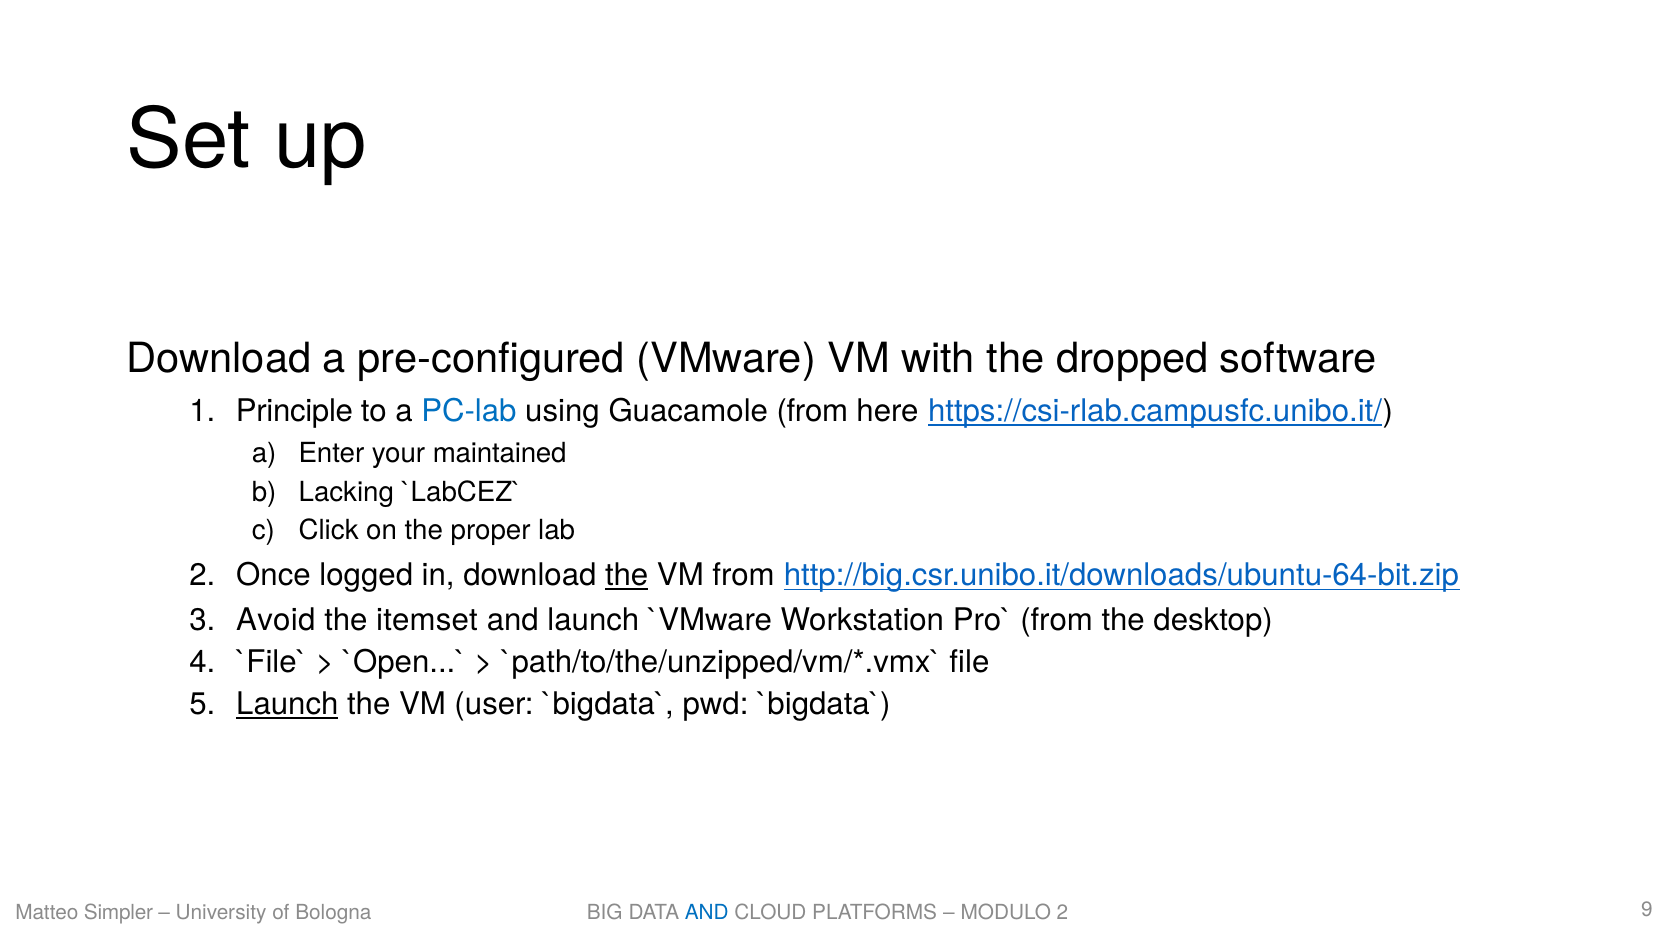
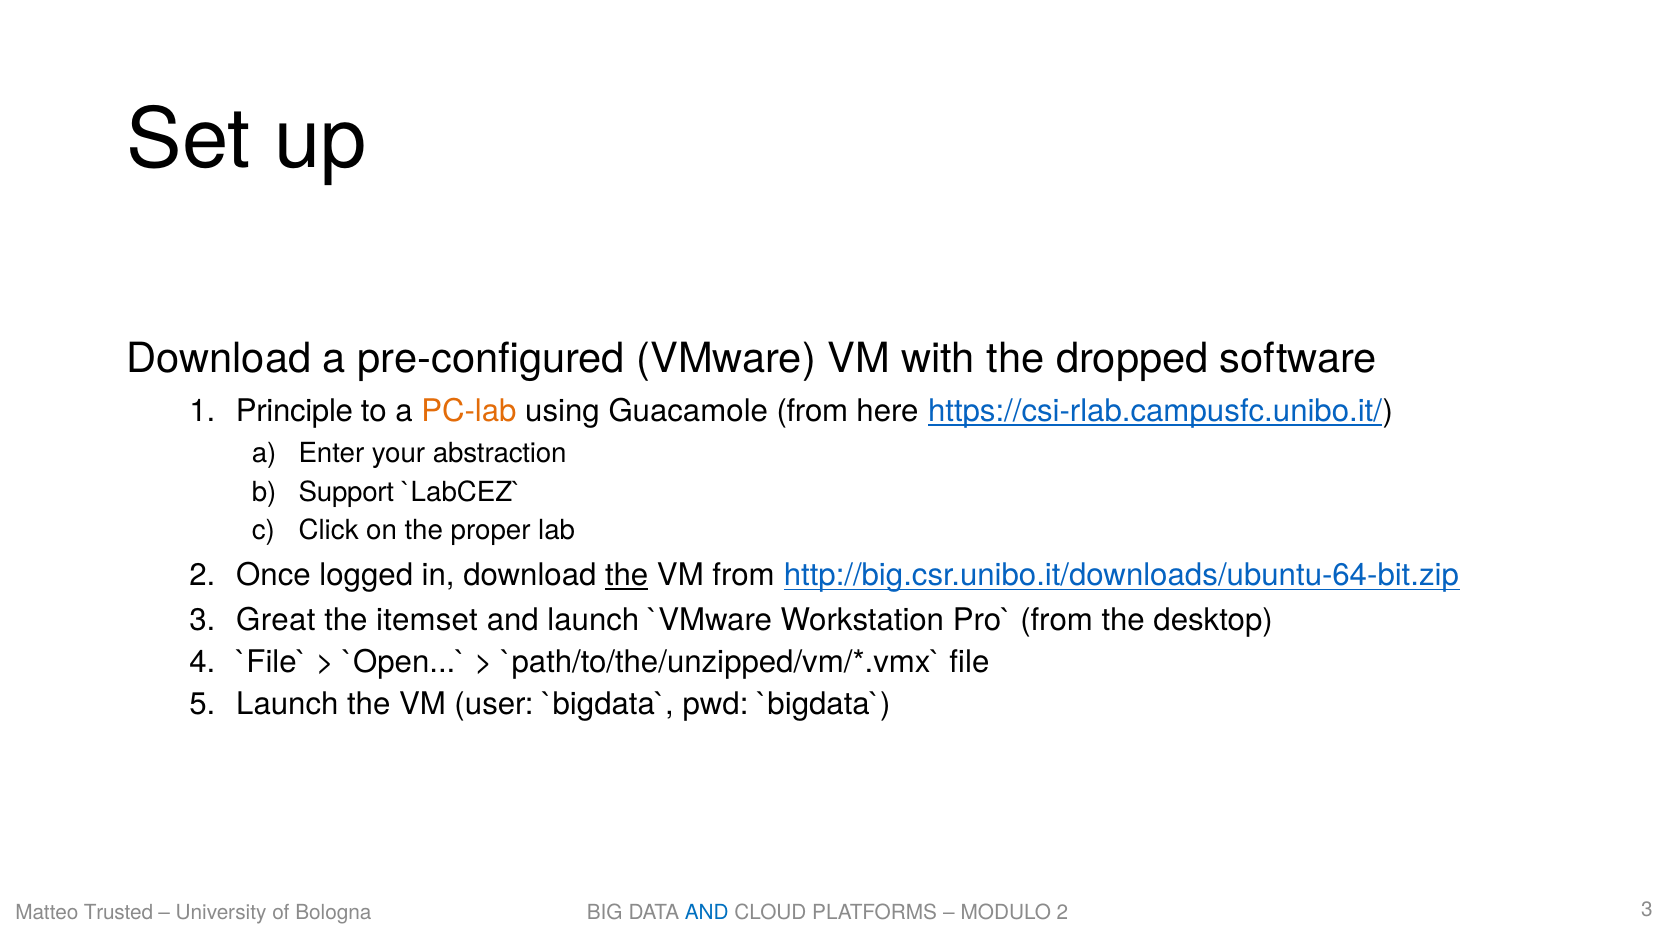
PC-lab colour: blue -> orange
maintained: maintained -> abstraction
Lacking: Lacking -> Support
Avoid: Avoid -> Great
Launch at (287, 705) underline: present -> none
Simpler: Simpler -> Trusted
Bologna 9: 9 -> 3
